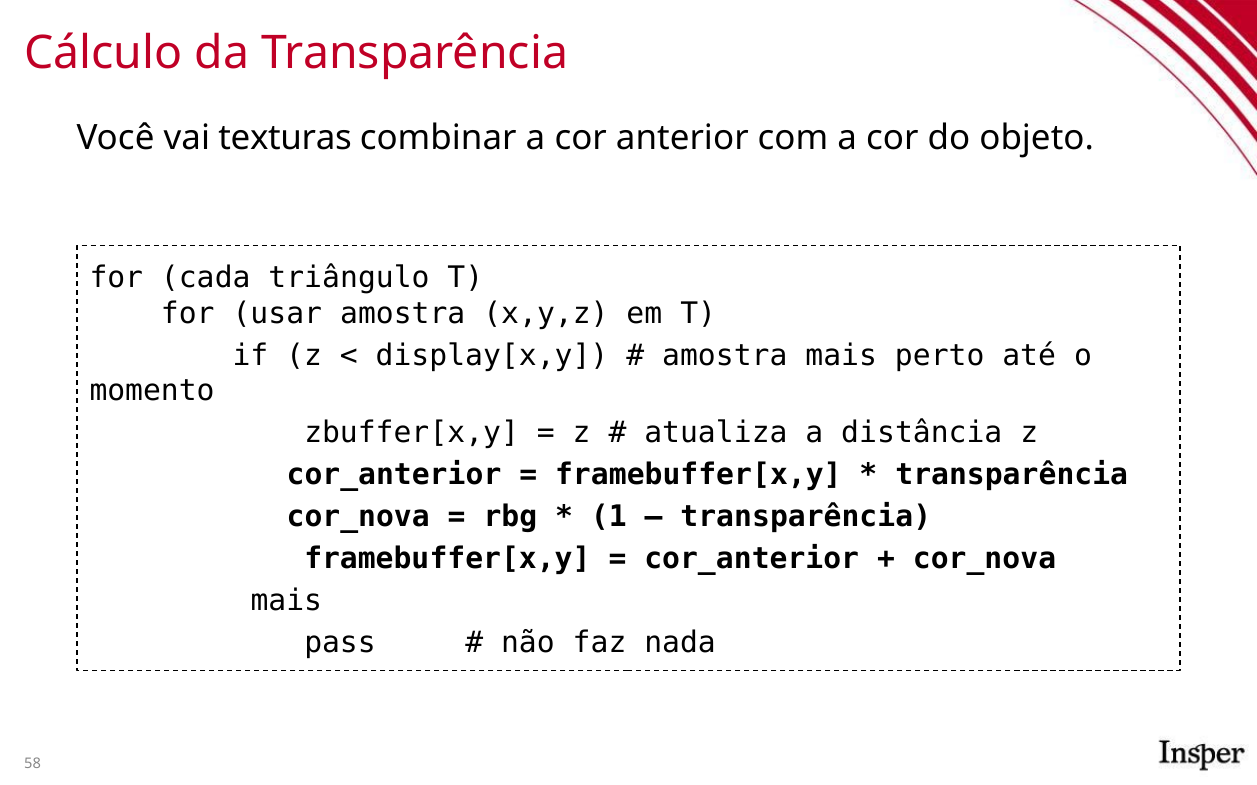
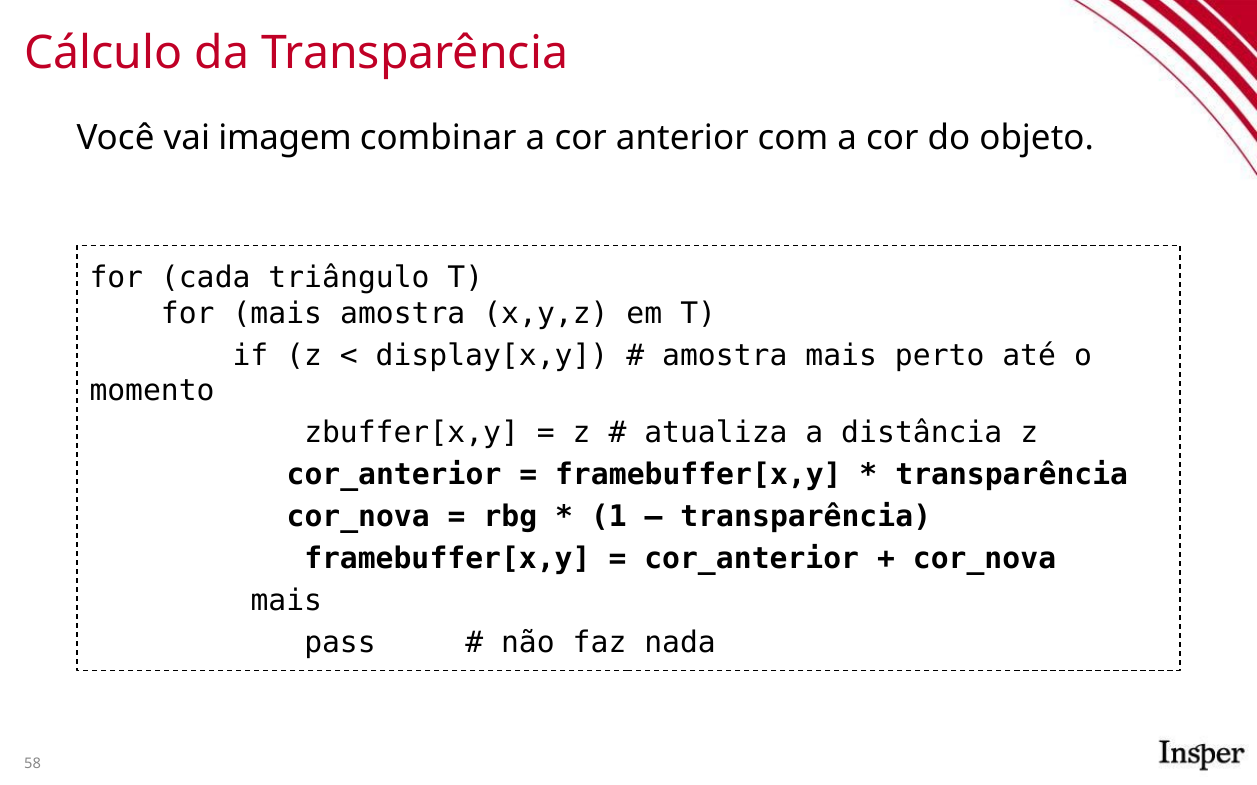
texturas: texturas -> imagem
for usar: usar -> mais
